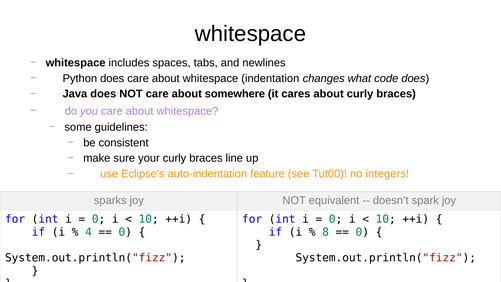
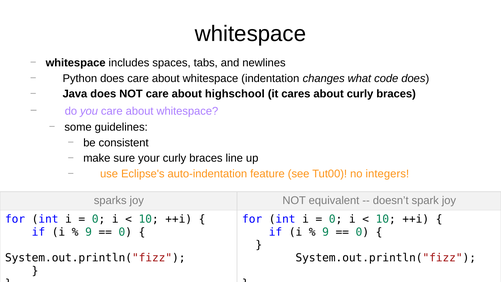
somewhere: somewhere -> highschool
4 at (89, 232): 4 -> 9
8 at (326, 232): 8 -> 9
